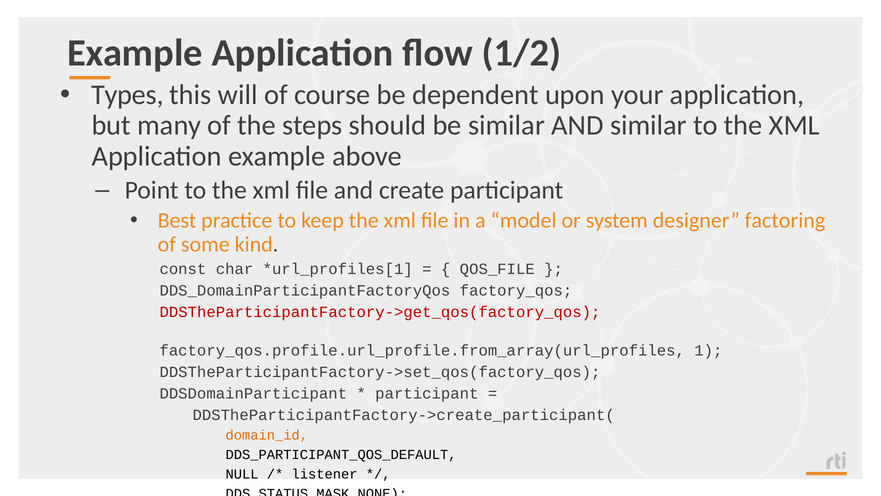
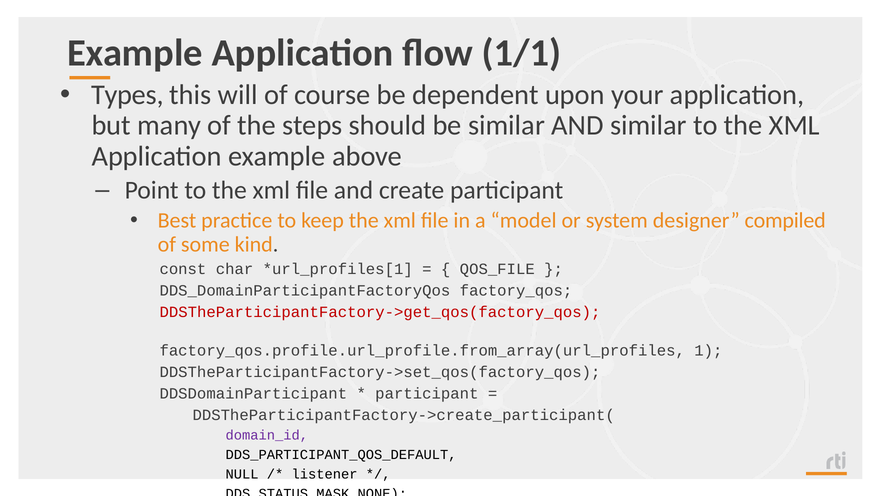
1/2: 1/2 -> 1/1
factoring: factoring -> compiled
domain_id colour: orange -> purple
